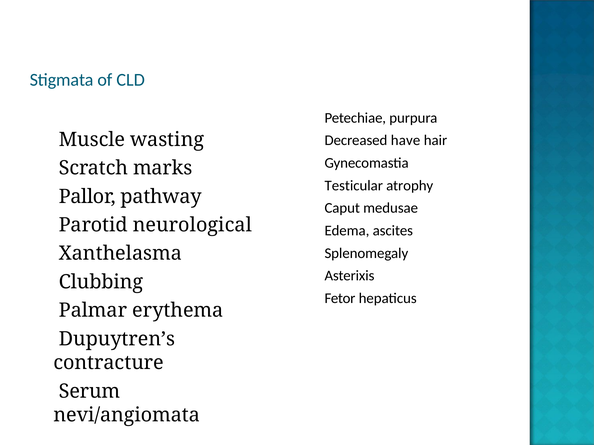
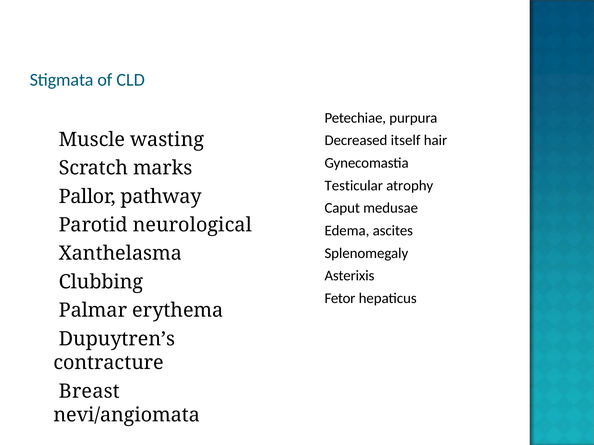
have: have -> itself
Serum: Serum -> Breast
